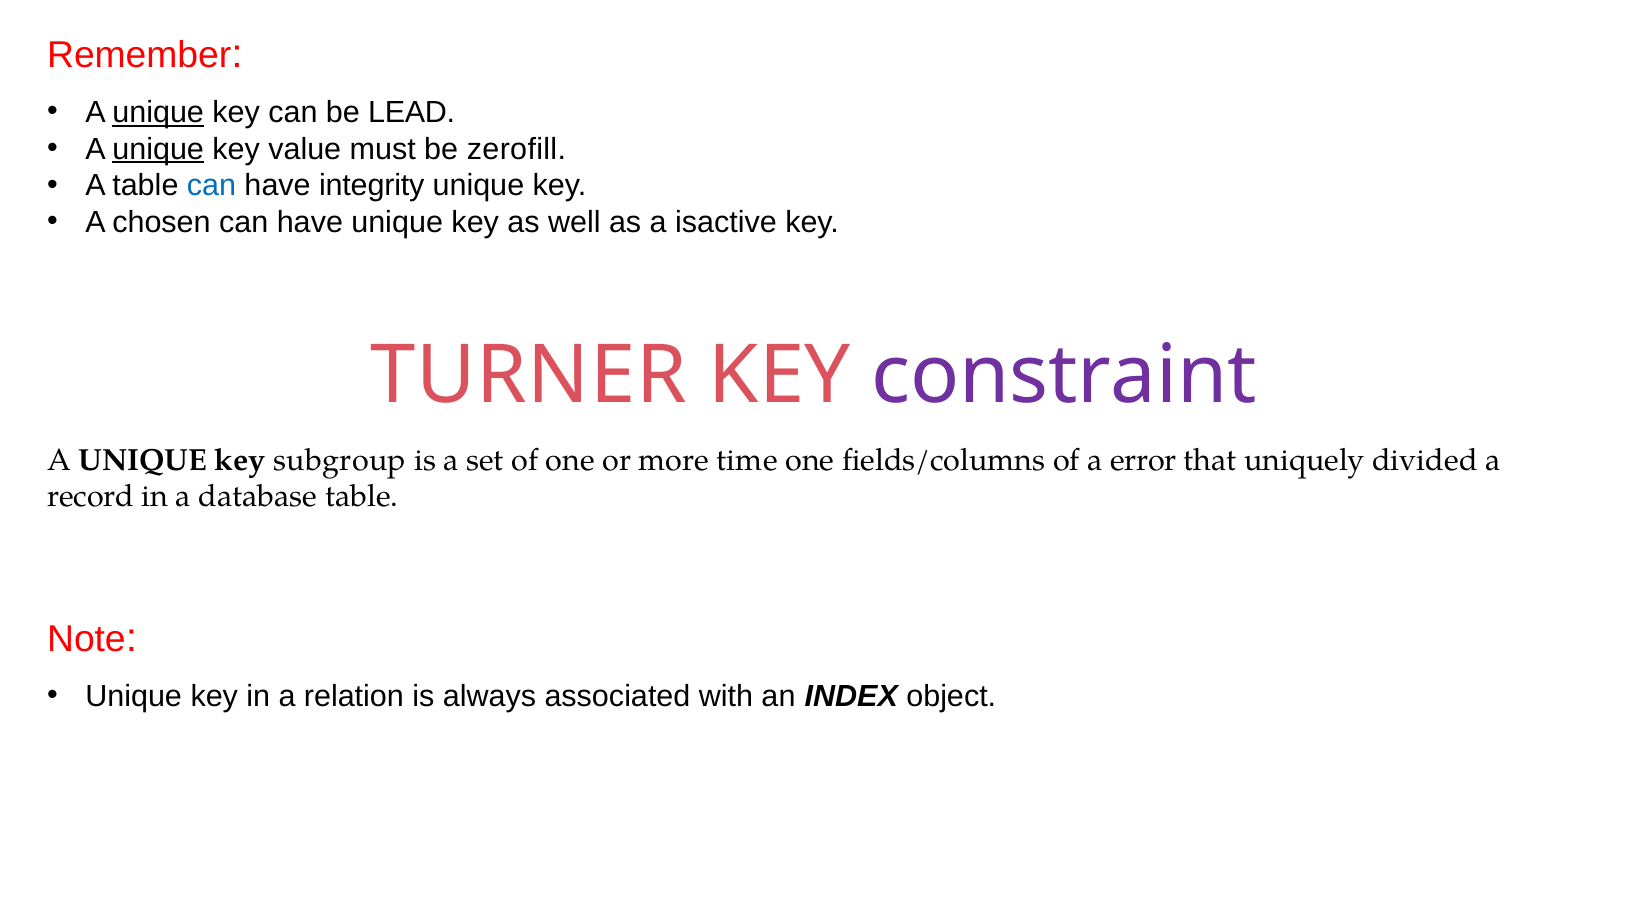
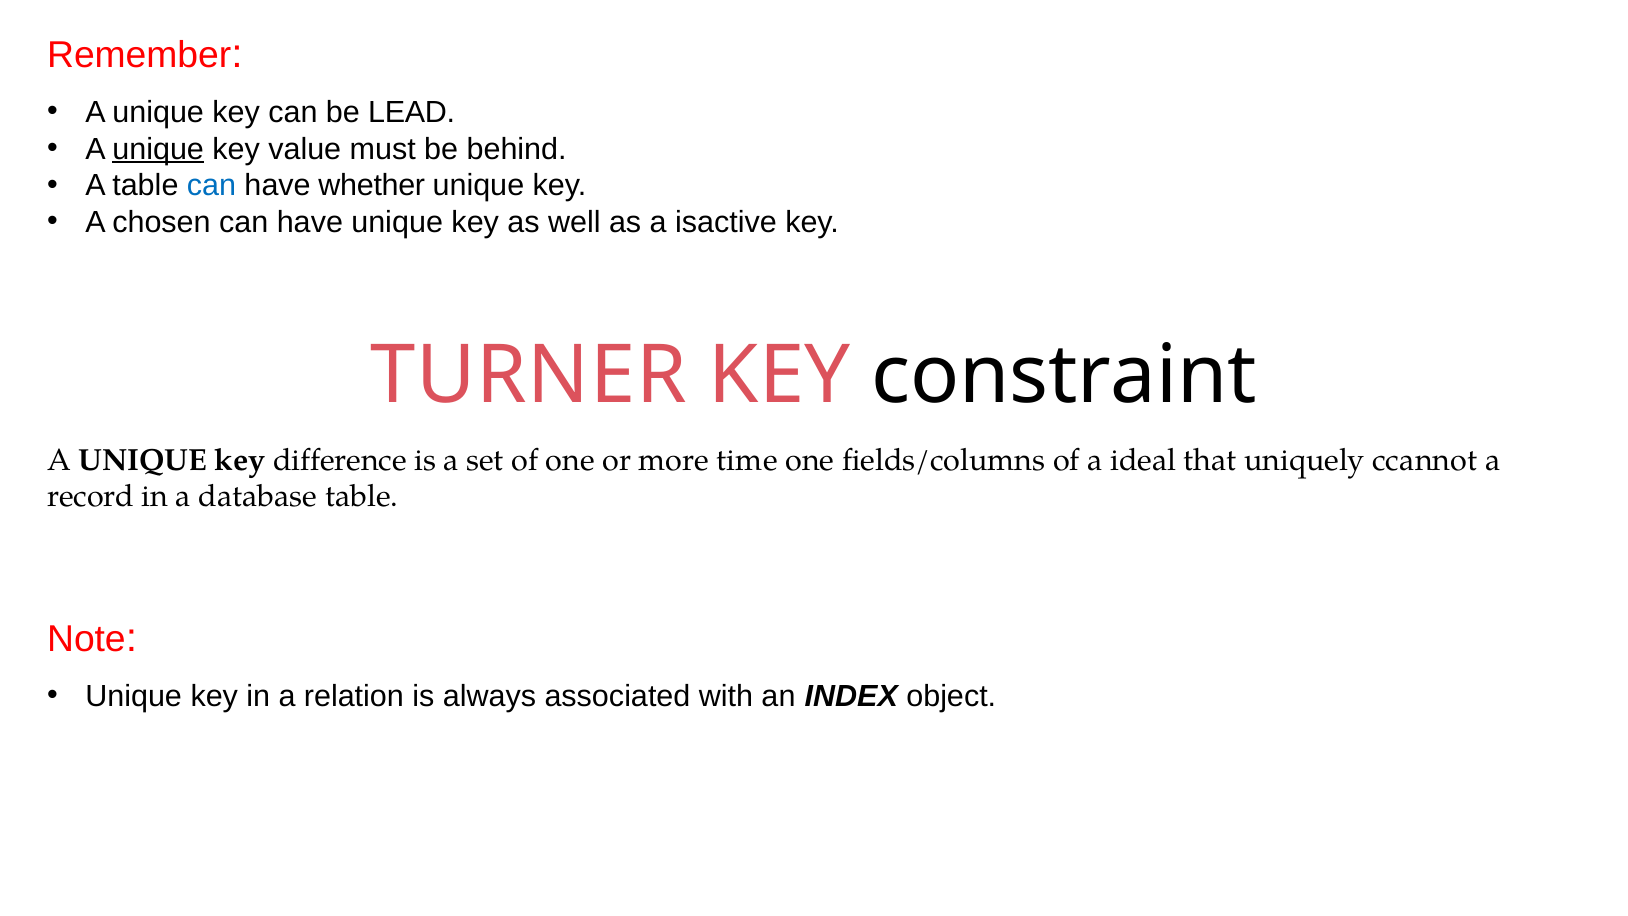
unique at (158, 112) underline: present -> none
zerofill: zerofill -> behind
integrity: integrity -> whether
constraint colour: purple -> black
subgroup: subgroup -> difference
error: error -> ideal
divided: divided -> ccannot
